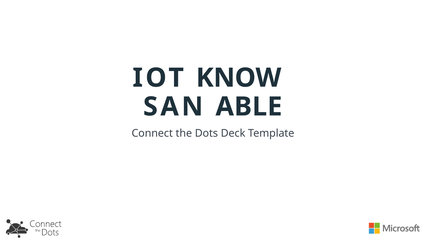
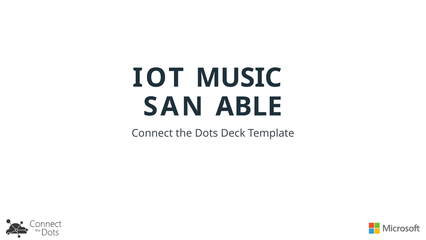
KNOW: KNOW -> MUSIC
